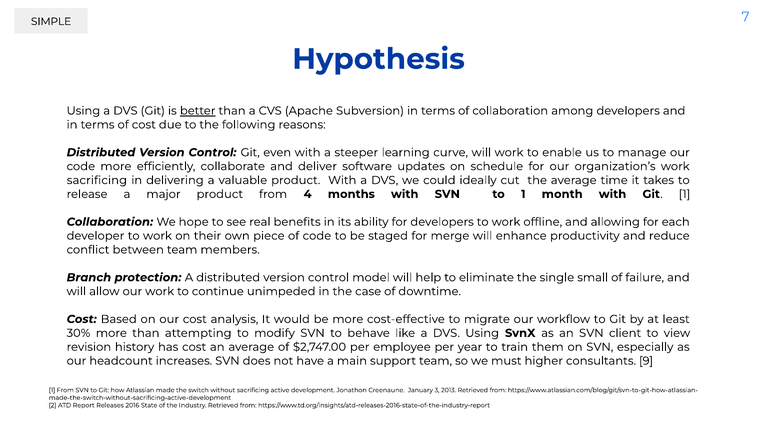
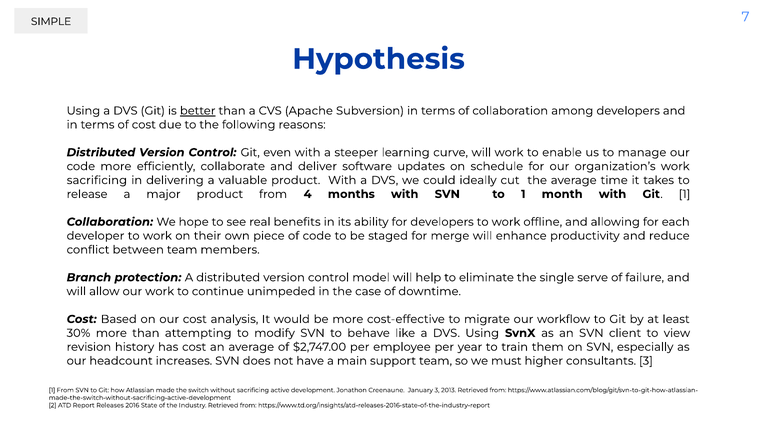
small: small -> serve
consultants 9: 9 -> 3
